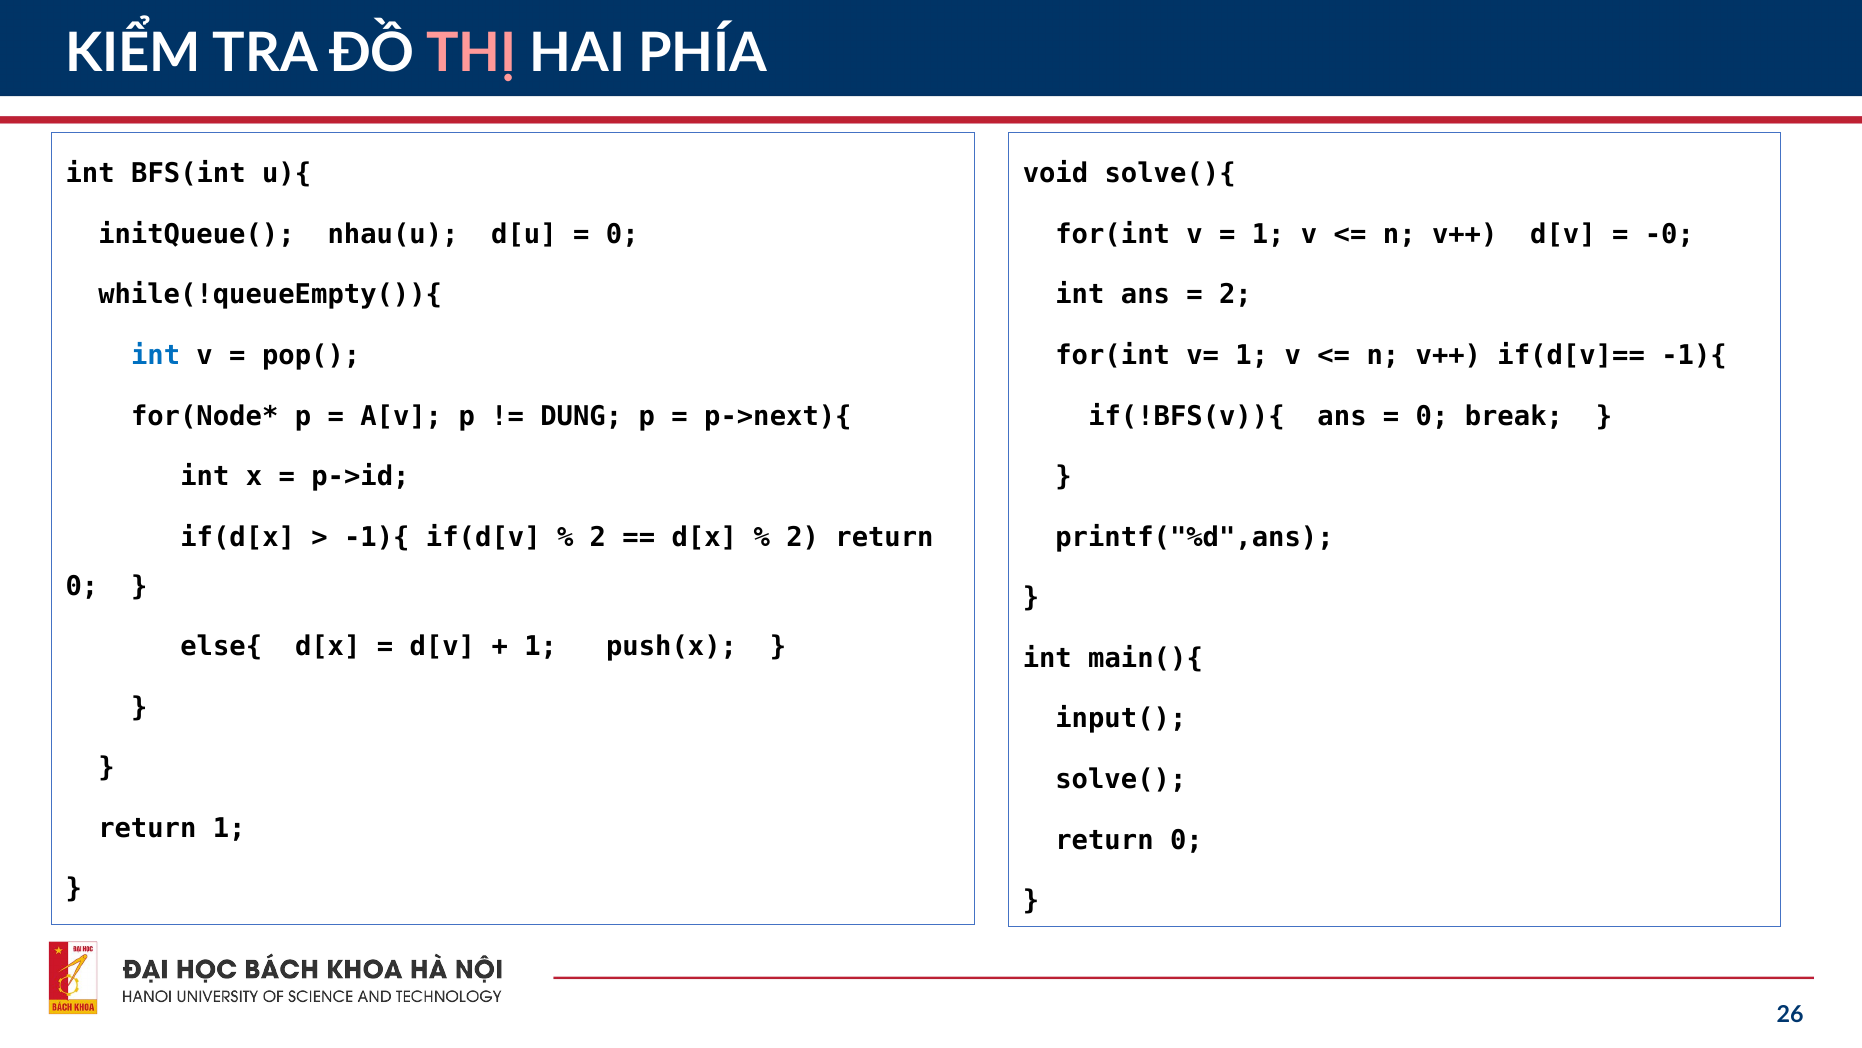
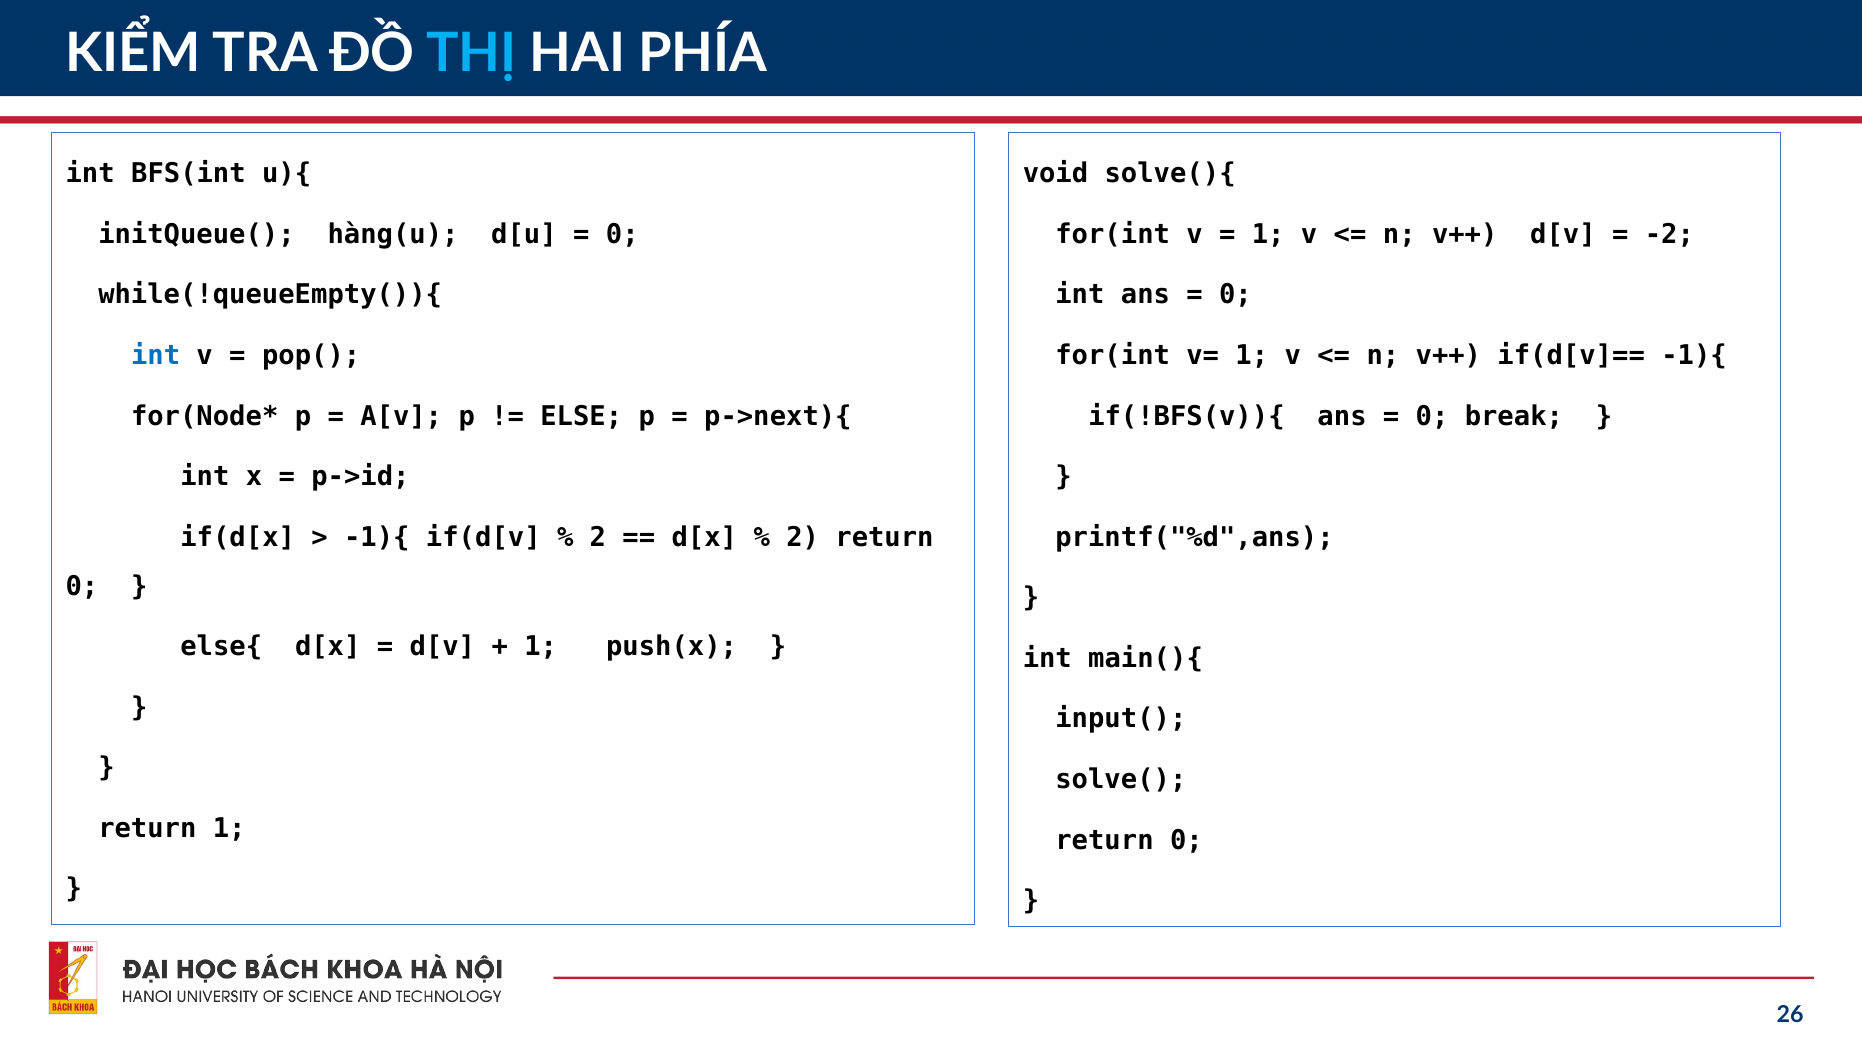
THỊ colour: pink -> light blue
nhau(u: nhau(u -> hàng(u
-0: -0 -> -2
2 at (1235, 295): 2 -> 0
DUNG: DUNG -> ELSE
